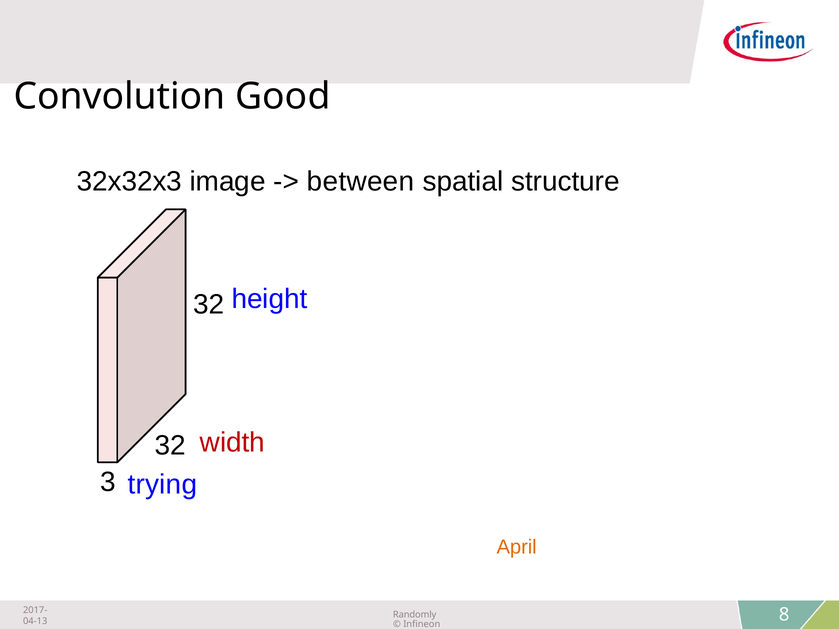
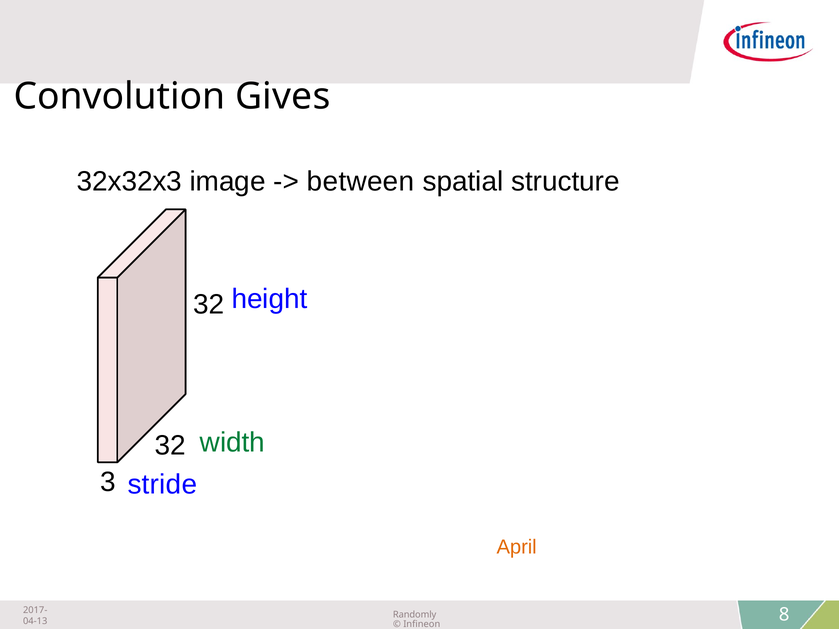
Good: Good -> Gives
width colour: red -> green
trying: trying -> stride
